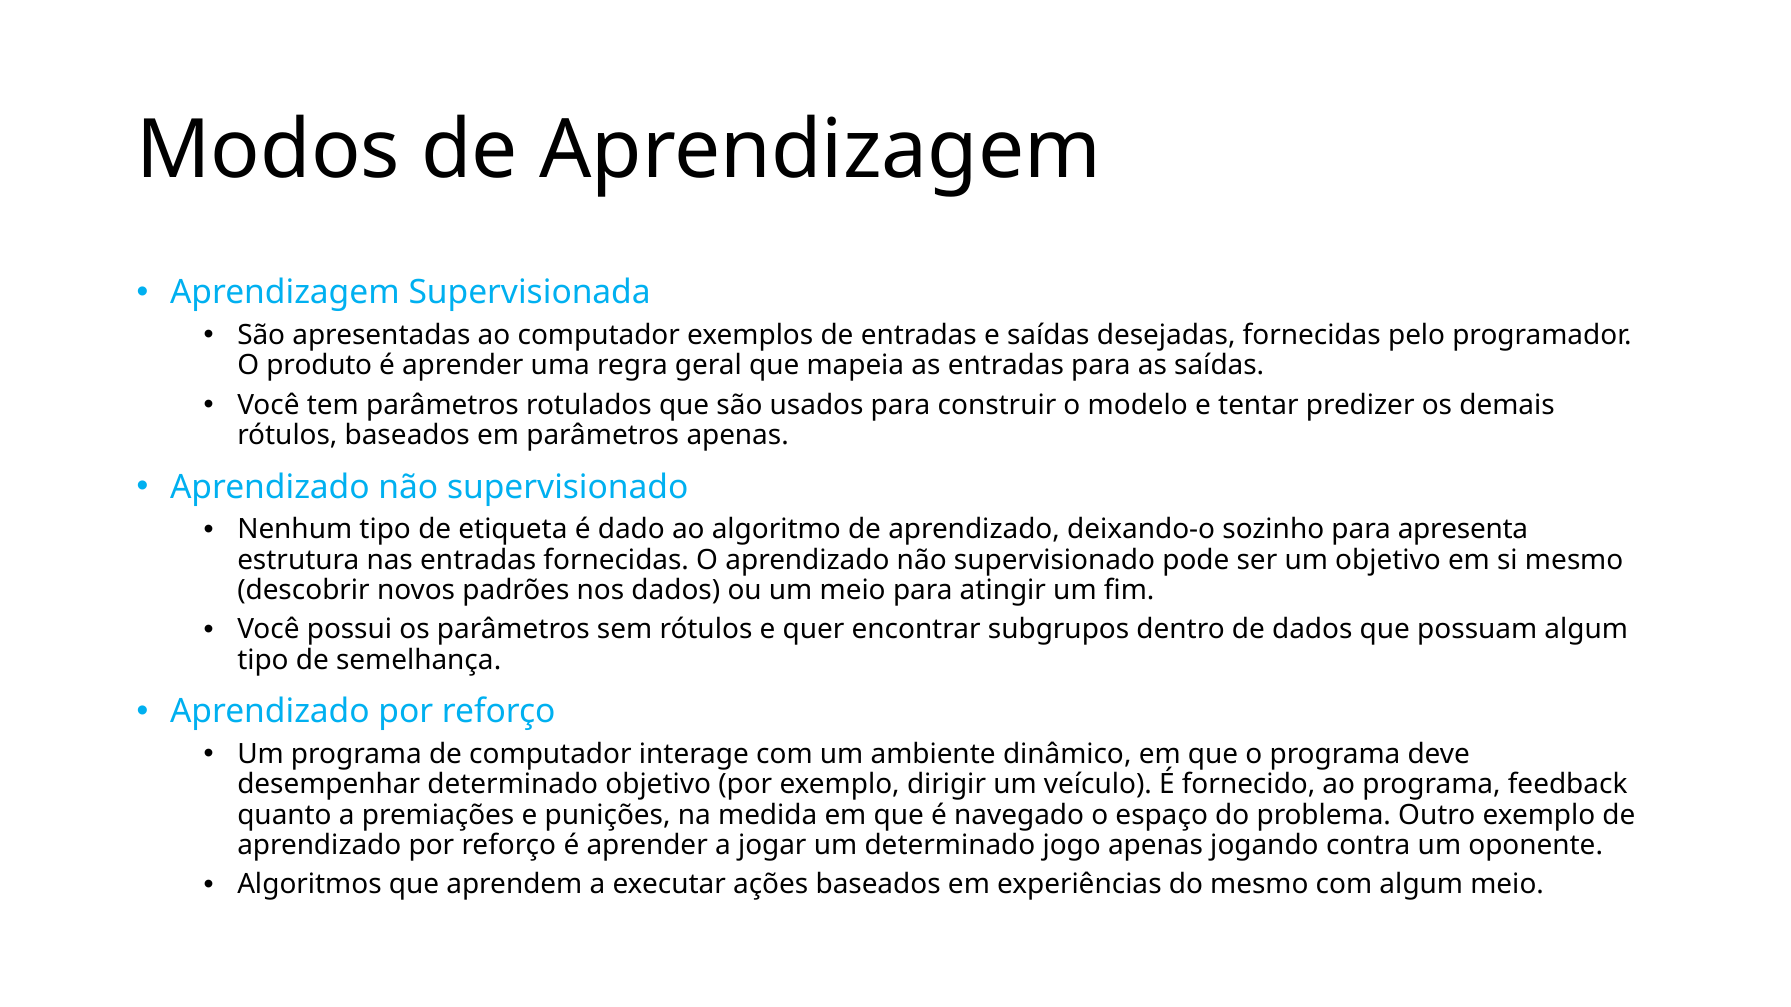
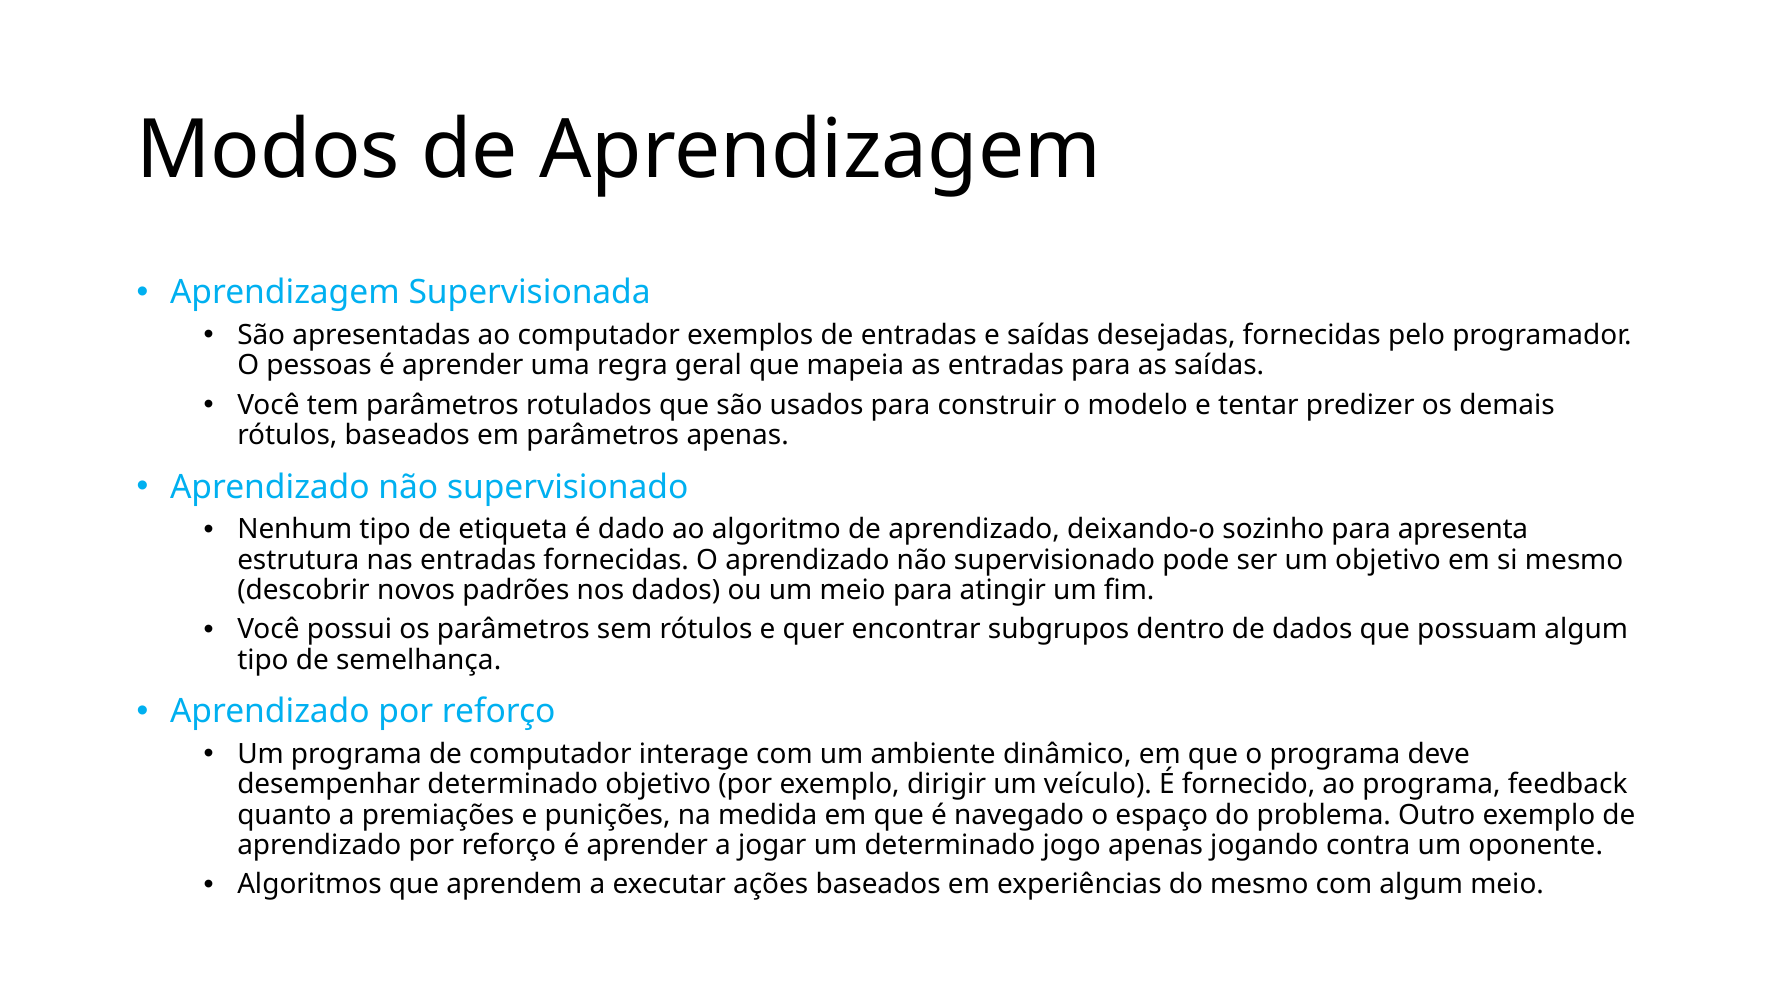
produto: produto -> pessoas
